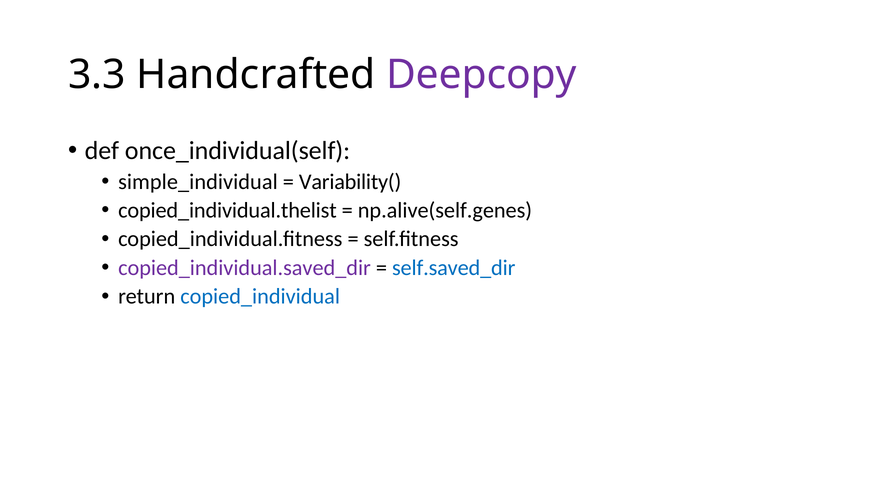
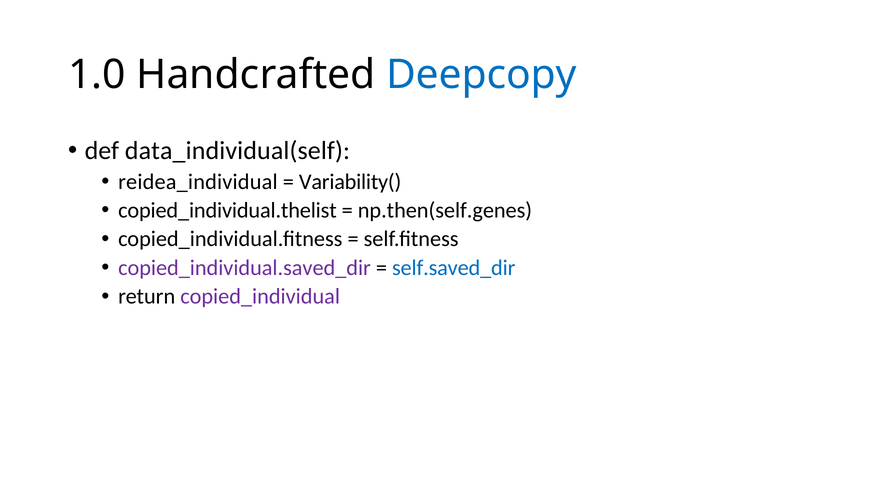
3.3: 3.3 -> 1.0
Deepcopy colour: purple -> blue
once_individual(self: once_individual(self -> data_individual(self
simple_individual: simple_individual -> reidea_individual
np.alive(self.genes: np.alive(self.genes -> np.then(self.genes
copied_individual colour: blue -> purple
